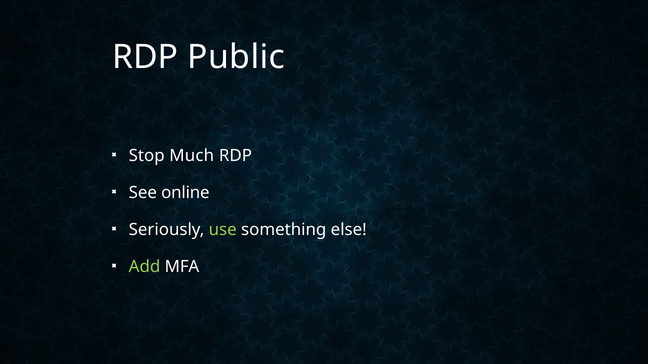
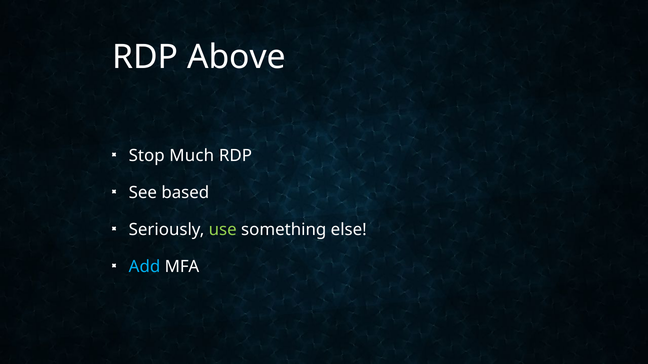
Public: Public -> Above
online: online -> based
Add colour: light green -> light blue
